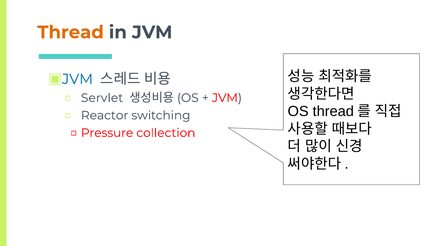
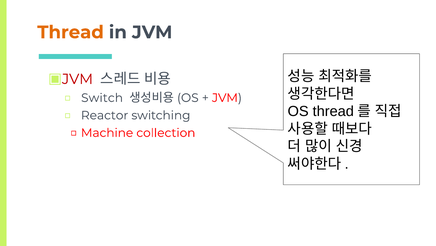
JVM at (77, 79) colour: blue -> red
Servlet: Servlet -> Switch
Pressure: Pressure -> Machine
